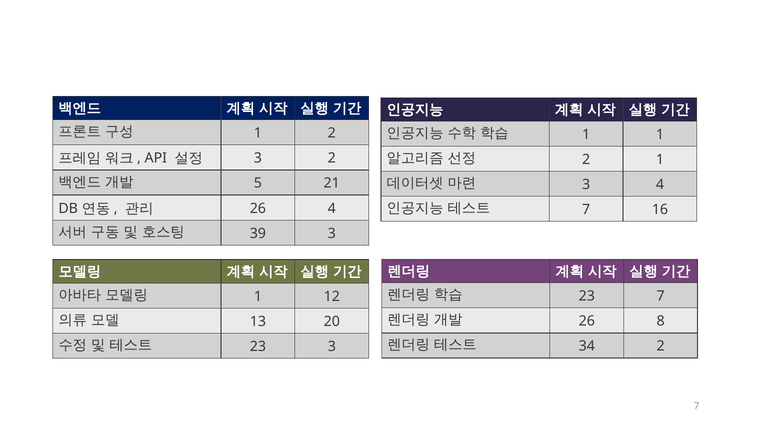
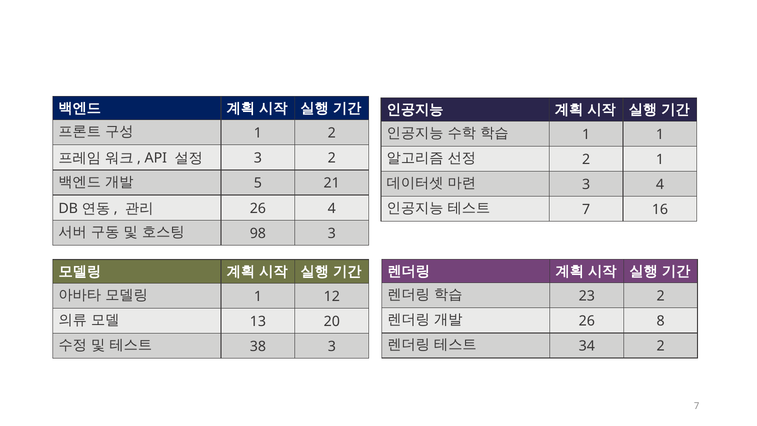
39: 39 -> 98
23 7: 7 -> 2
23 at (258, 346): 23 -> 38
